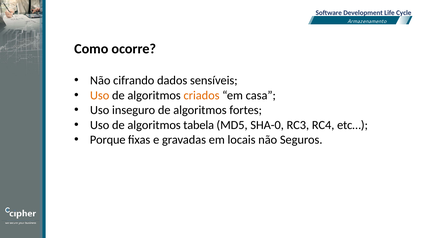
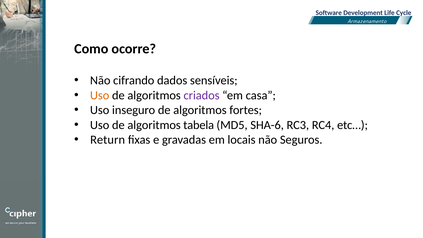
criados colour: orange -> purple
SHA-0: SHA-0 -> SHA-6
Porque: Porque -> Return
